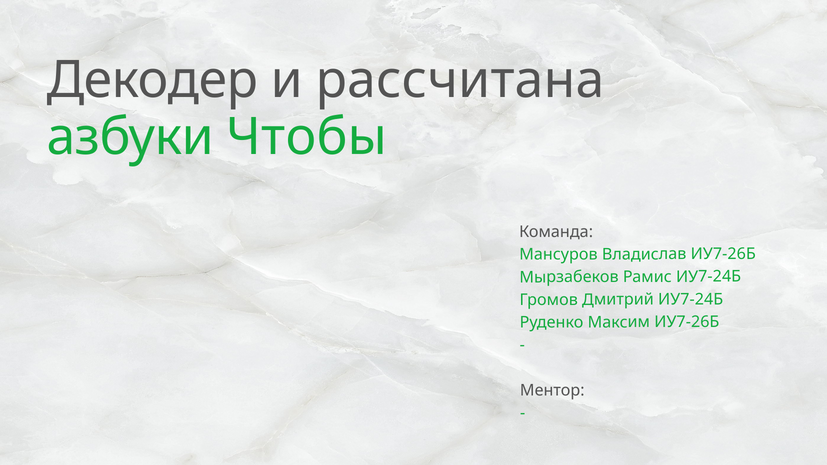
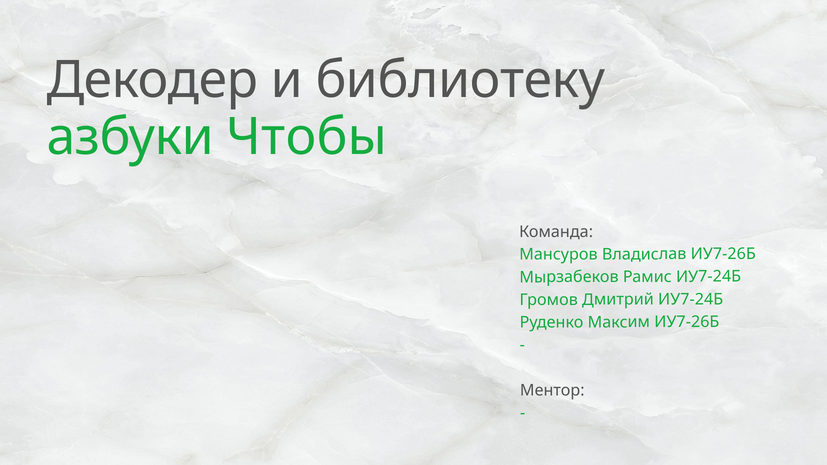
рассчитана: рассчитана -> библиотеку
